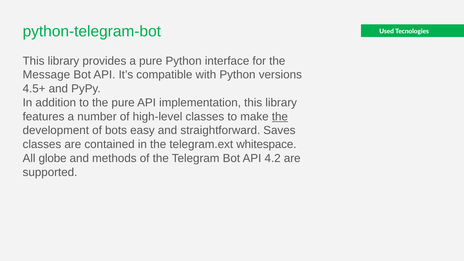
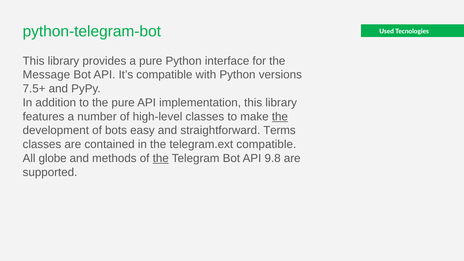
4.5+: 4.5+ -> 7.5+
Saves: Saves -> Terms
telegram.ext whitespace: whitespace -> compatible
the at (161, 158) underline: none -> present
4.2: 4.2 -> 9.8
